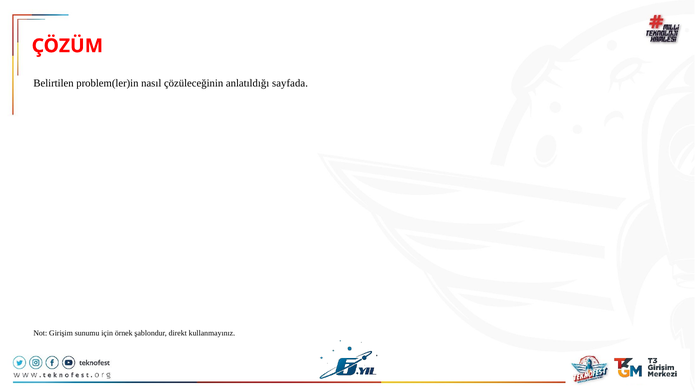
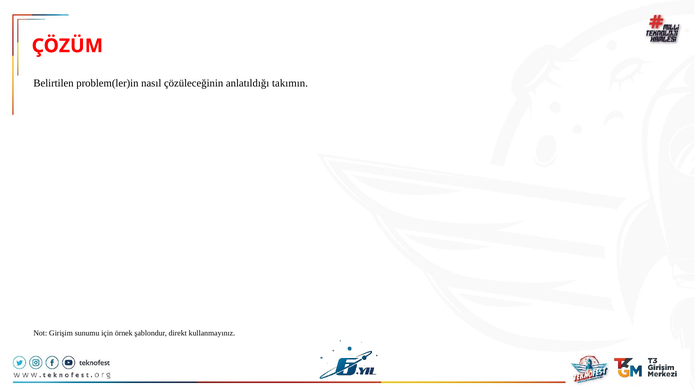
sayfada: sayfada -> takımın
